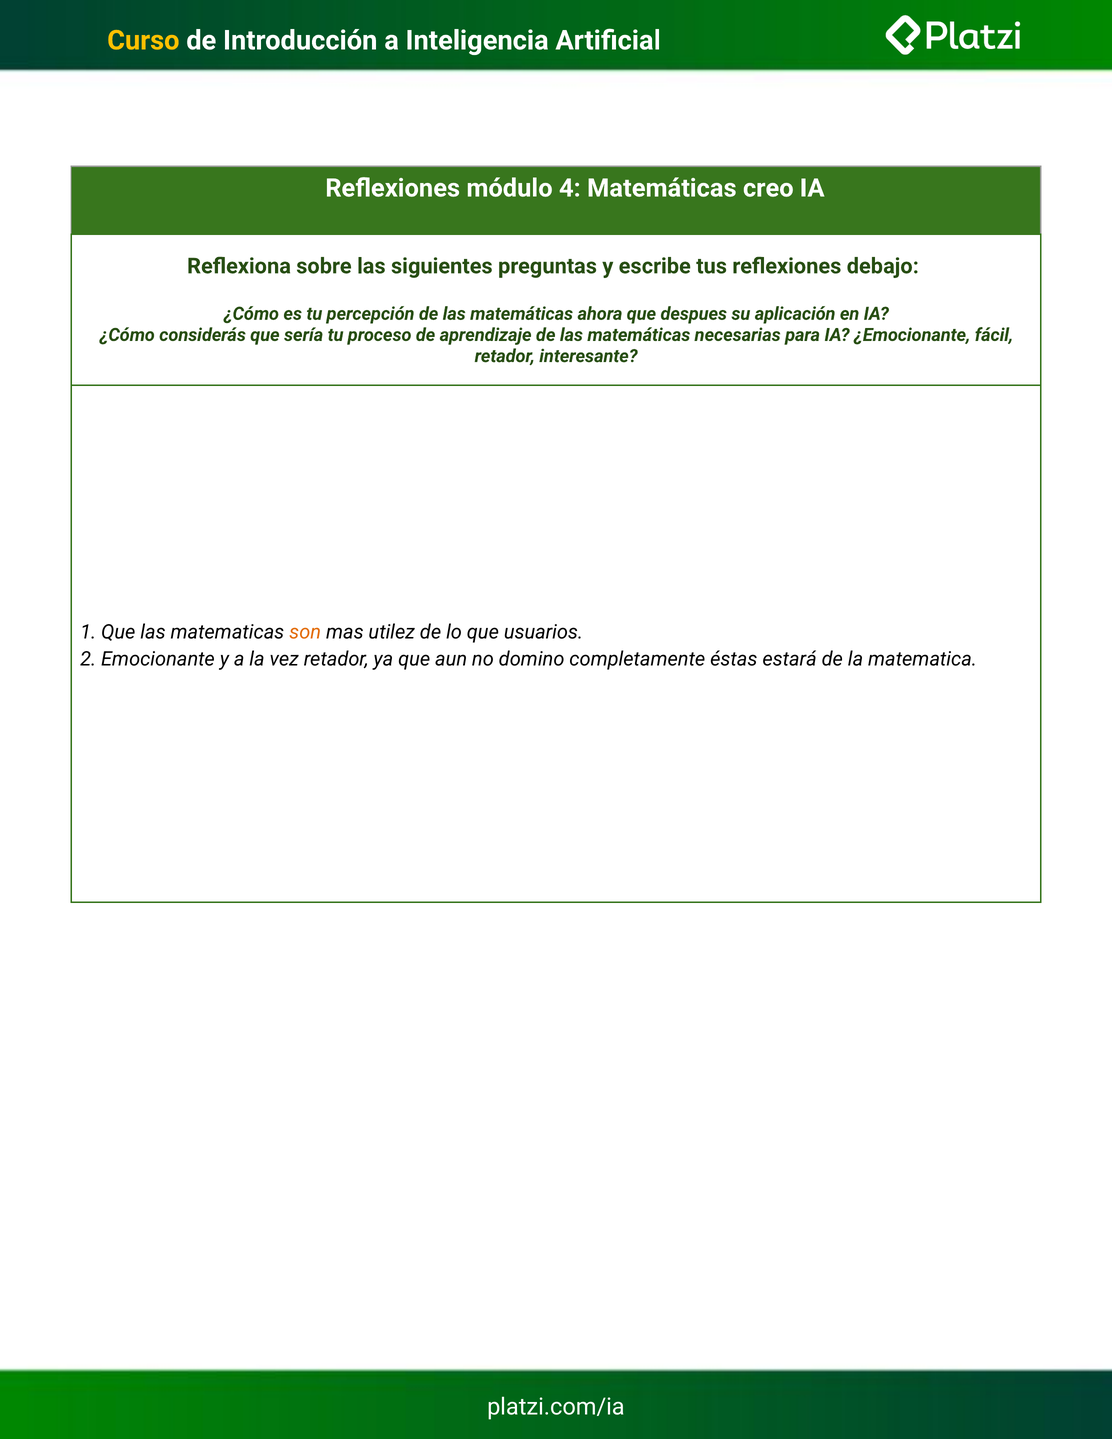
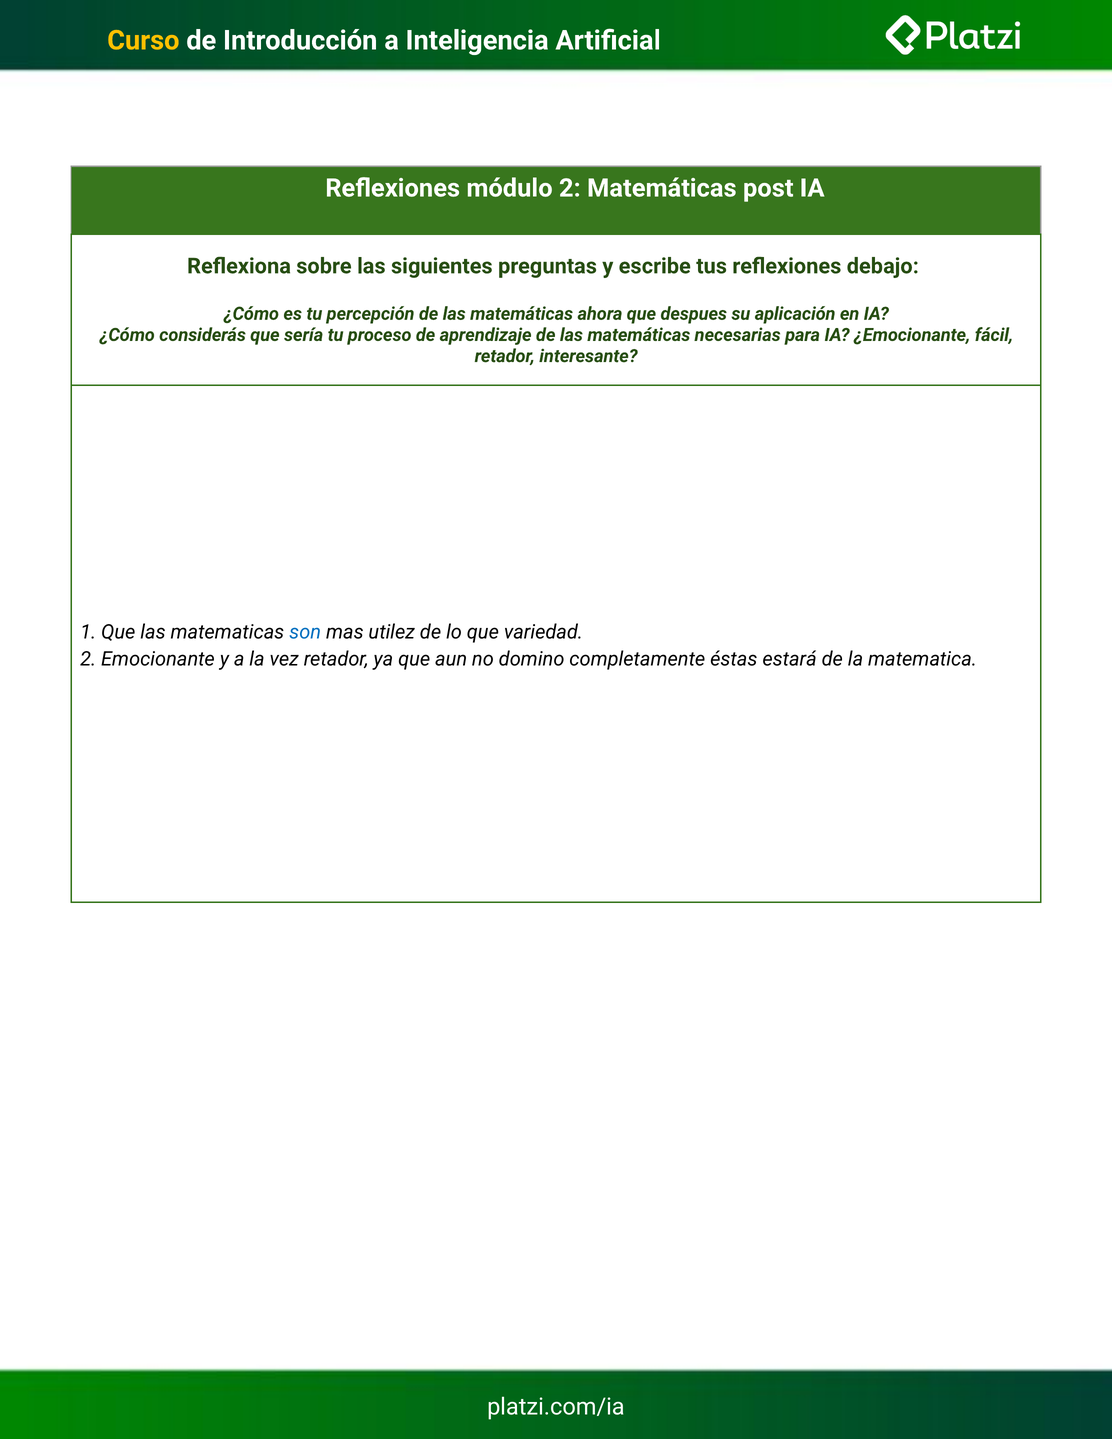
módulo 4: 4 -> 2
creo: creo -> post
son colour: orange -> blue
usuarios: usuarios -> variedad
